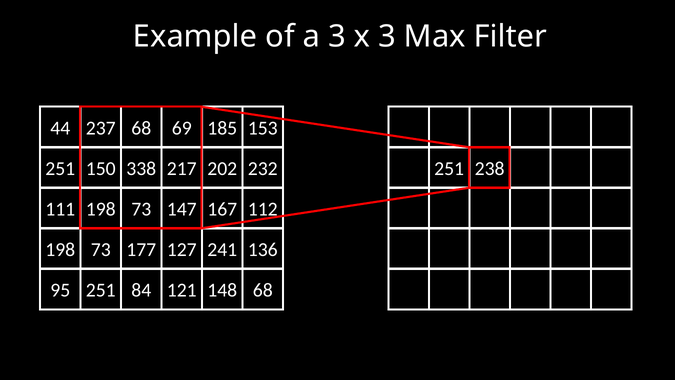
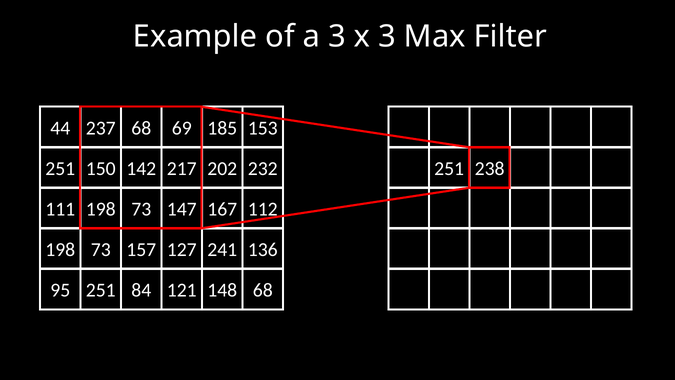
338: 338 -> 142
177: 177 -> 157
